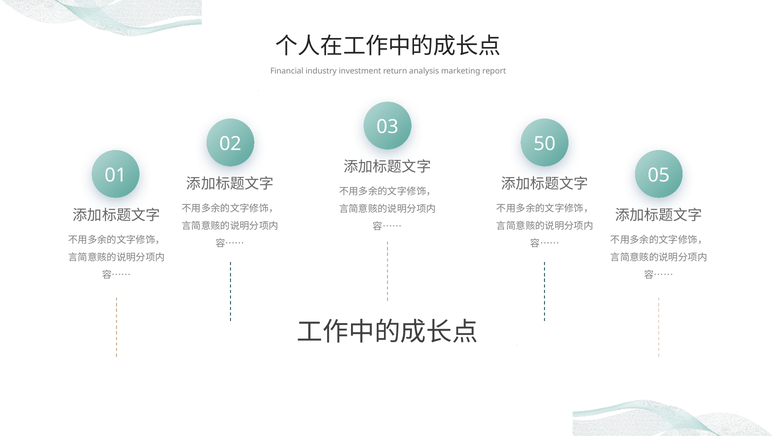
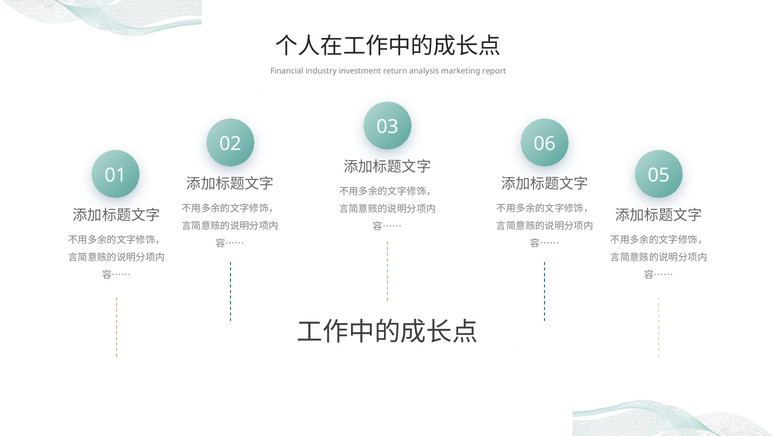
50: 50 -> 06
